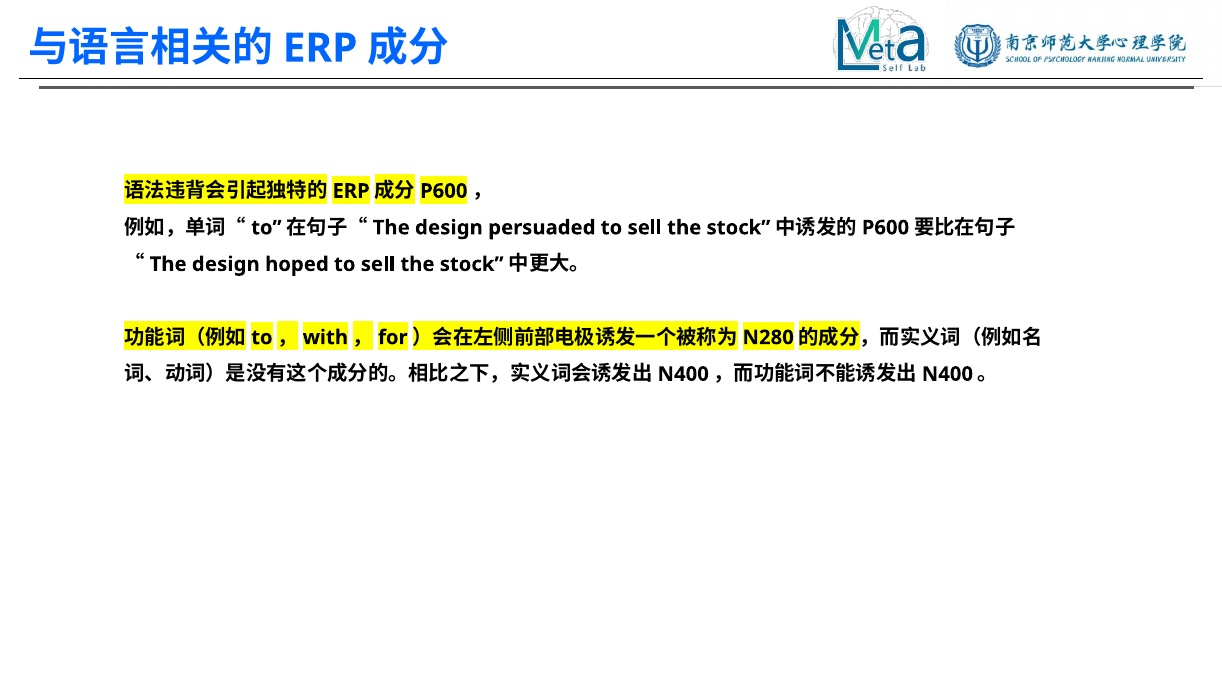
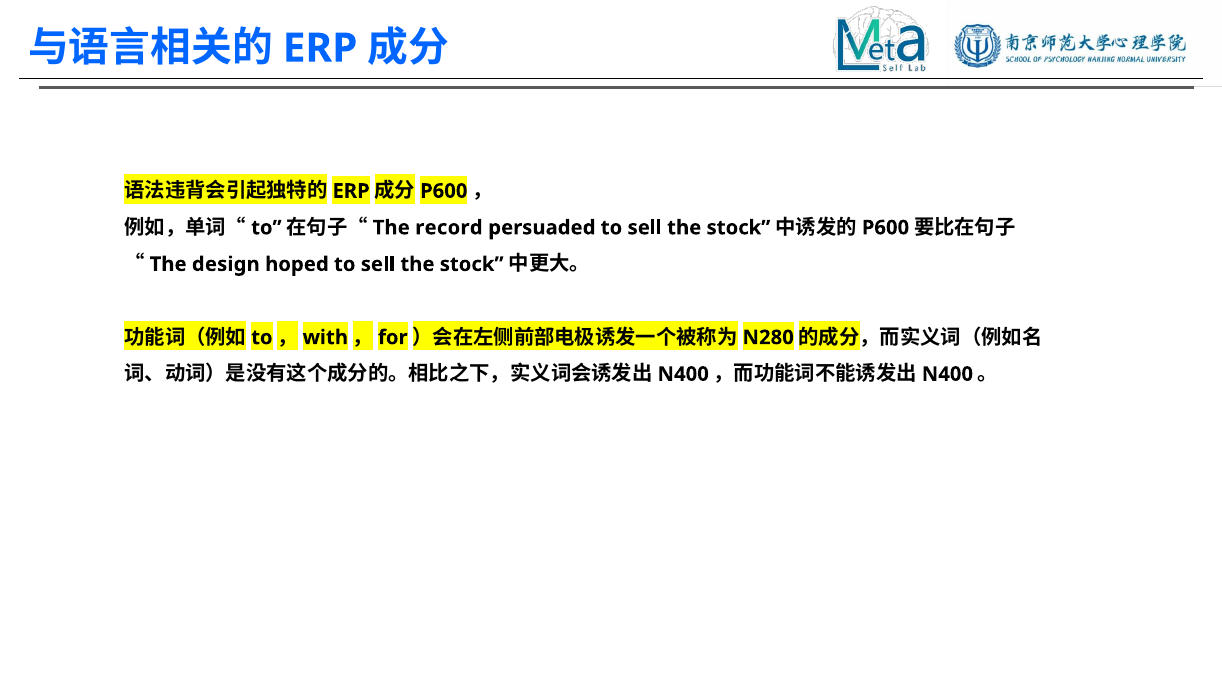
design at (449, 228): design -> record
